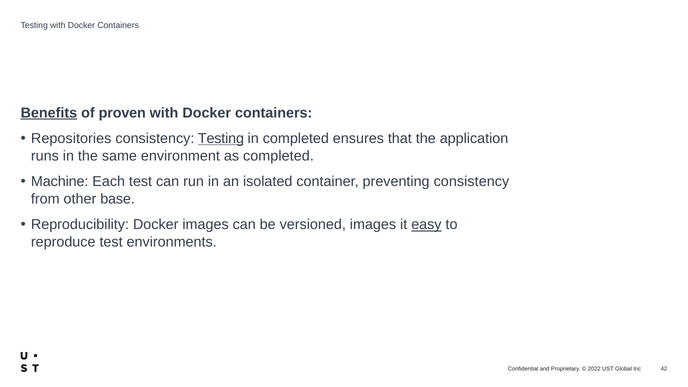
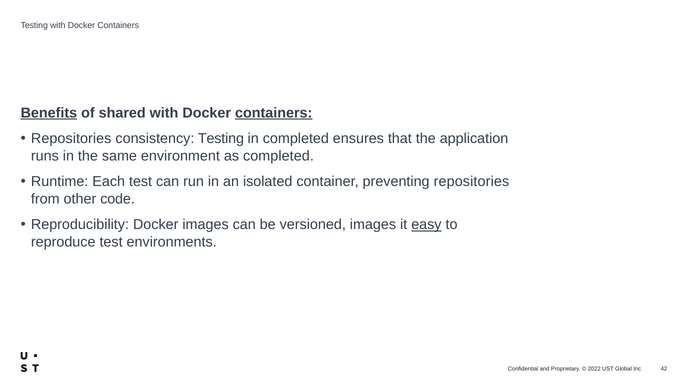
proven: proven -> shared
containers at (274, 113) underline: none -> present
Testing at (221, 139) underline: present -> none
Machine: Machine -> Runtime
preventing consistency: consistency -> repositories
base: base -> code
